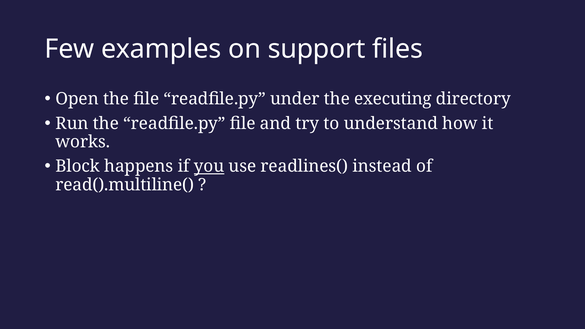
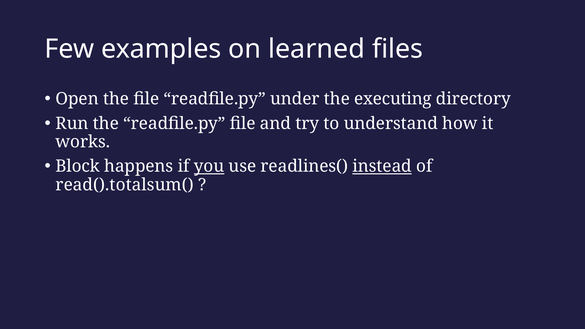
support: support -> learned
instead underline: none -> present
read().multiline(: read().multiline( -> read().totalsum(
